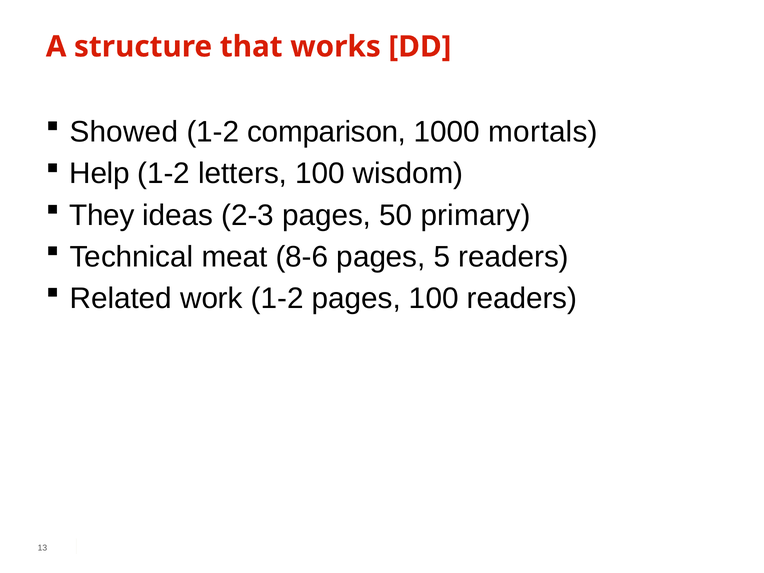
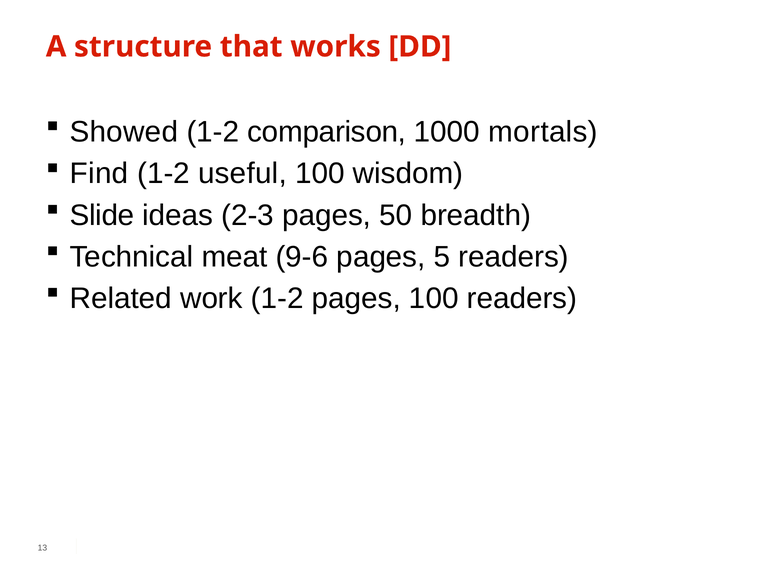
Help: Help -> Find
letters: letters -> useful
They: They -> Slide
primary: primary -> breadth
8-6: 8-6 -> 9-6
